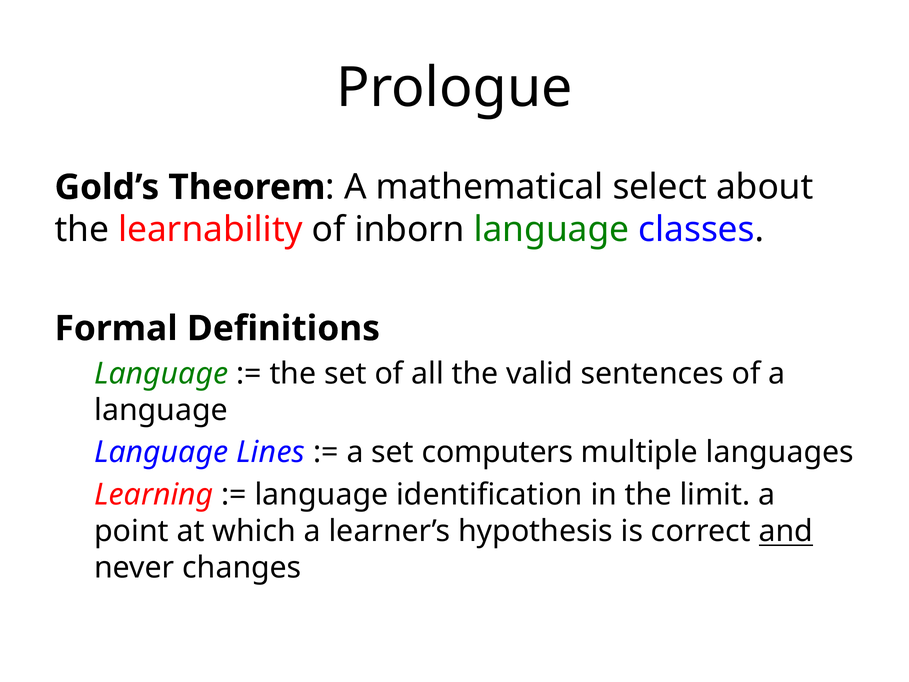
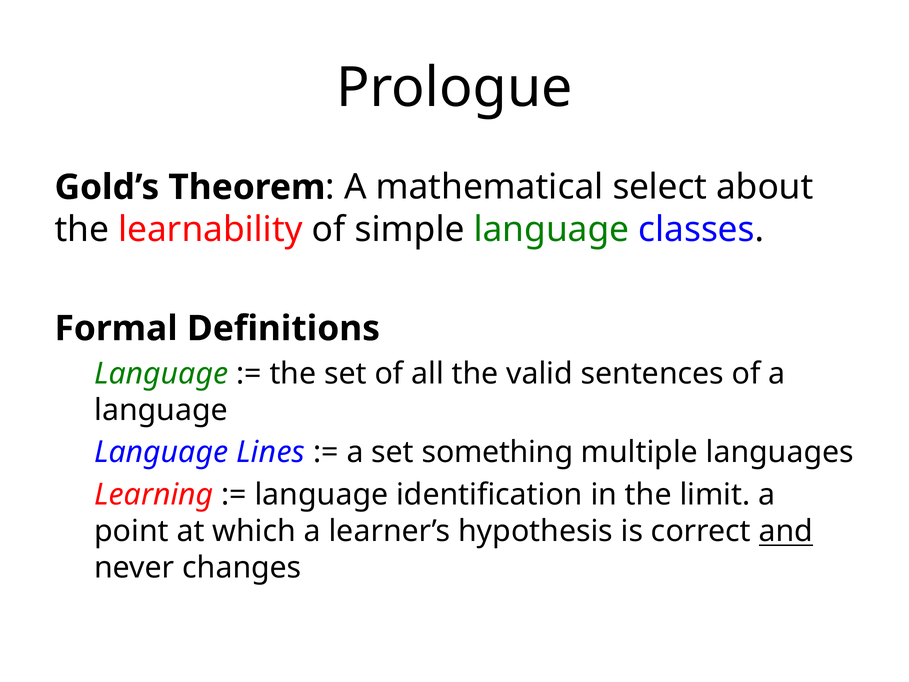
inborn: inborn -> simple
computers: computers -> something
